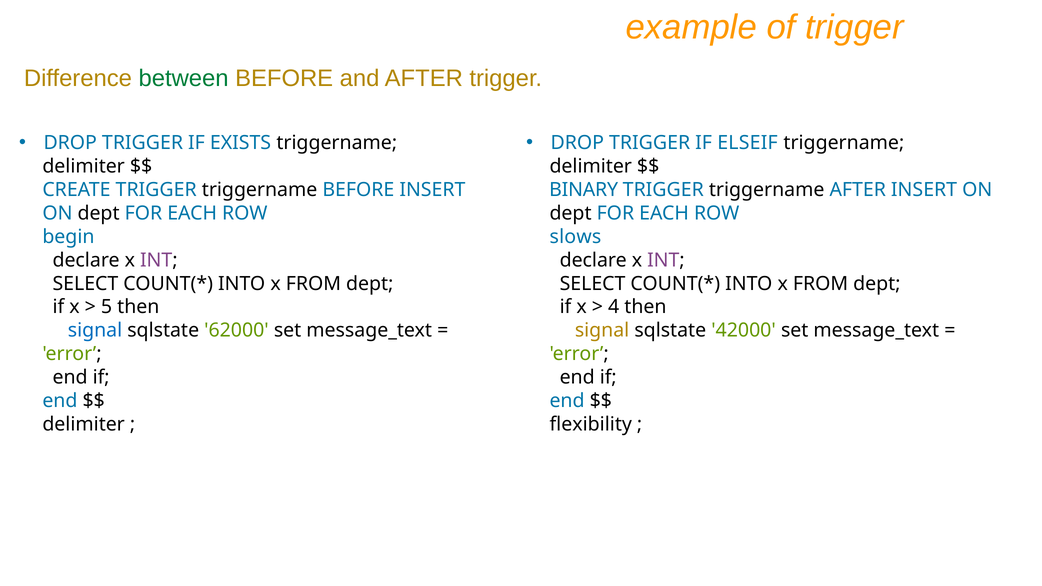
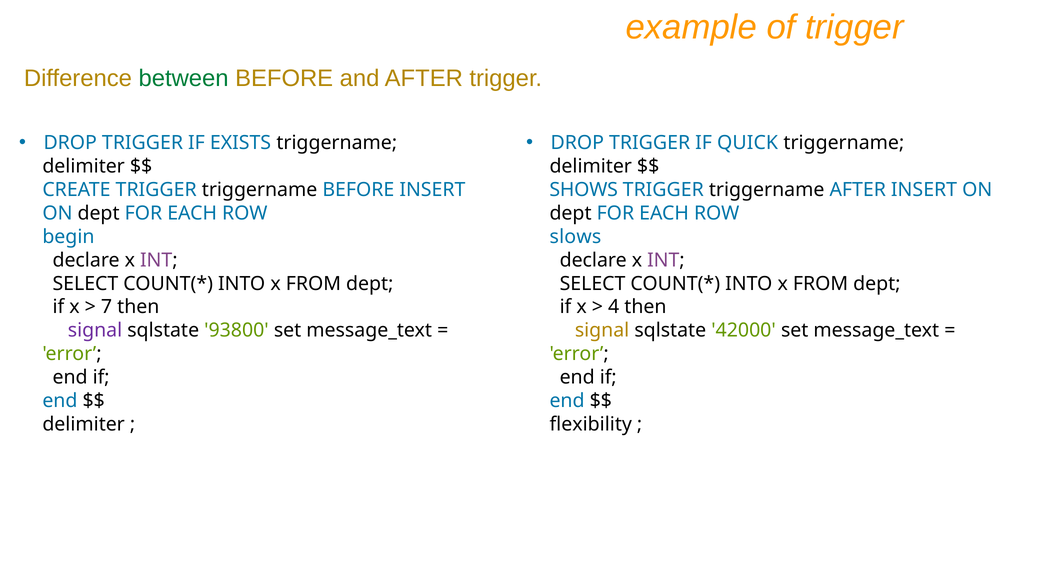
ELSEIF: ELSEIF -> QUICK
BINARY: BINARY -> SHOWS
5: 5 -> 7
signal at (95, 331) colour: blue -> purple
62000: 62000 -> 93800
